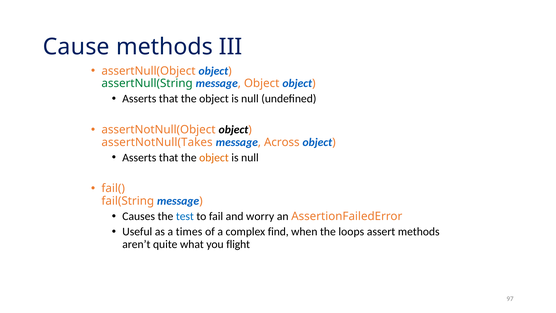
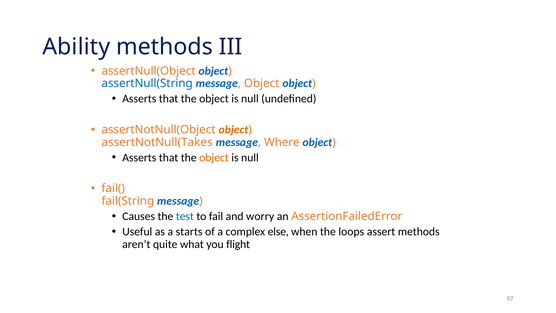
Cause: Cause -> Ability
assertNull(String colour: green -> blue
object at (233, 130) colour: black -> orange
Across: Across -> Where
times: times -> starts
find: find -> else
